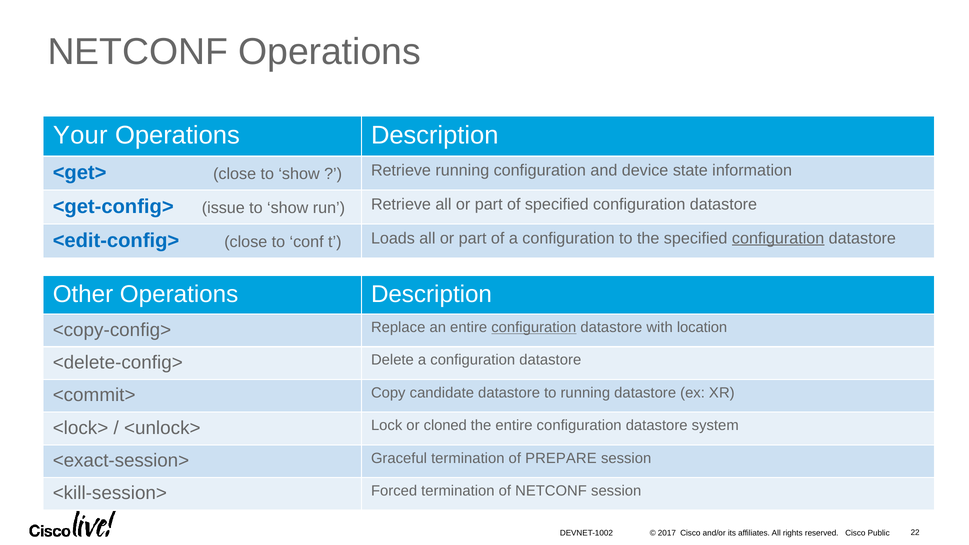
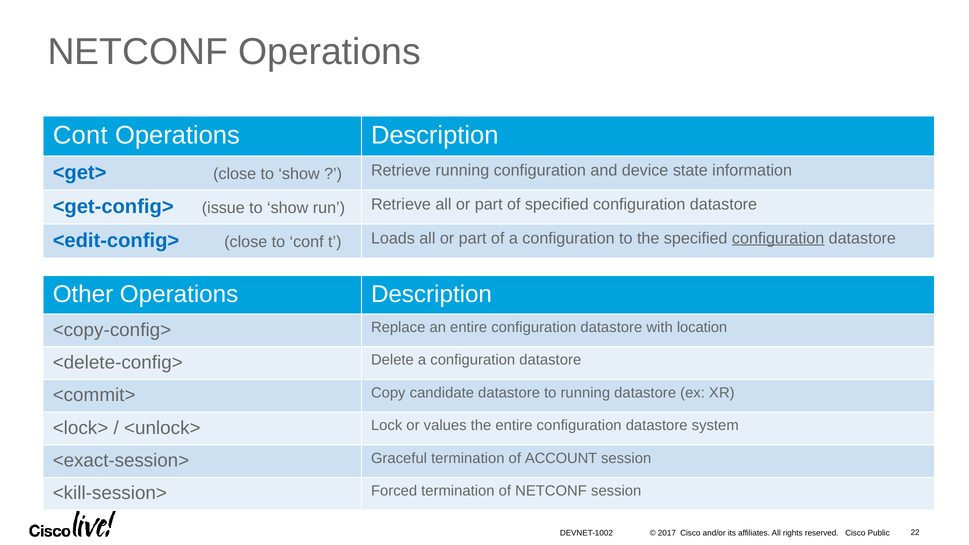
Your: Your -> Cont
configuration at (534, 327) underline: present -> none
cloned: cloned -> values
PREPARE: PREPARE -> ACCOUNT
